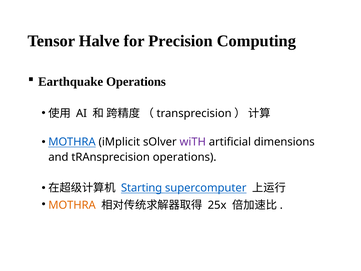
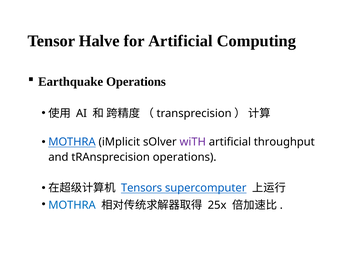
for Precision: Precision -> Artificial
dimensions: dimensions -> throughput
Starting: Starting -> Tensors
MOTHRA at (72, 205) colour: orange -> blue
